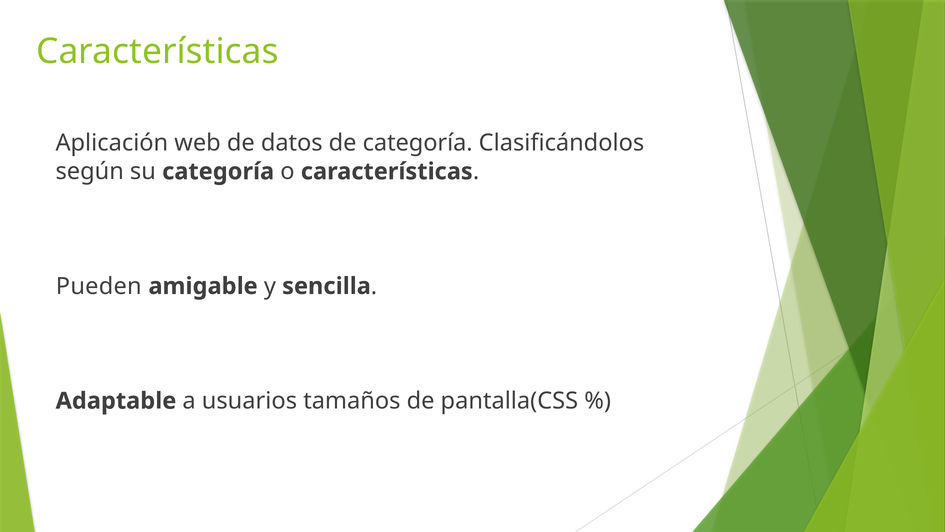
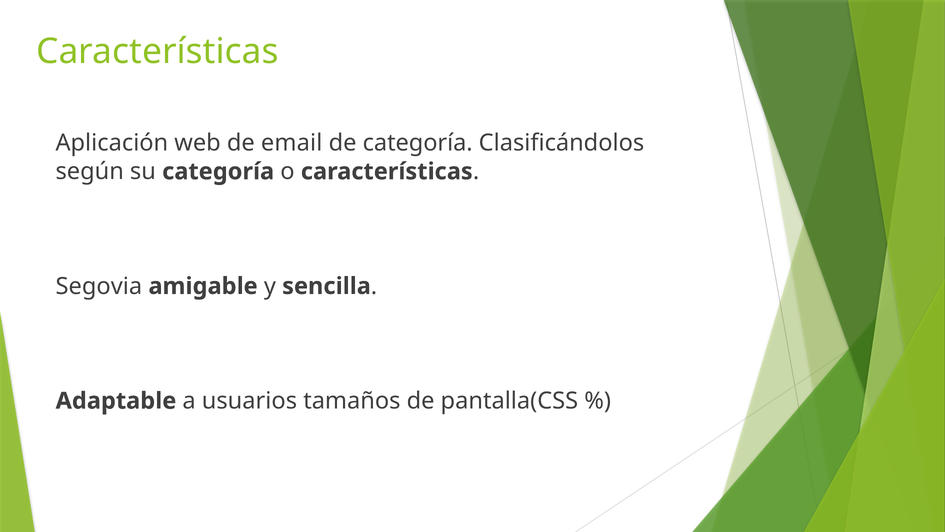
datos: datos -> email
Pueden: Pueden -> Segovia
